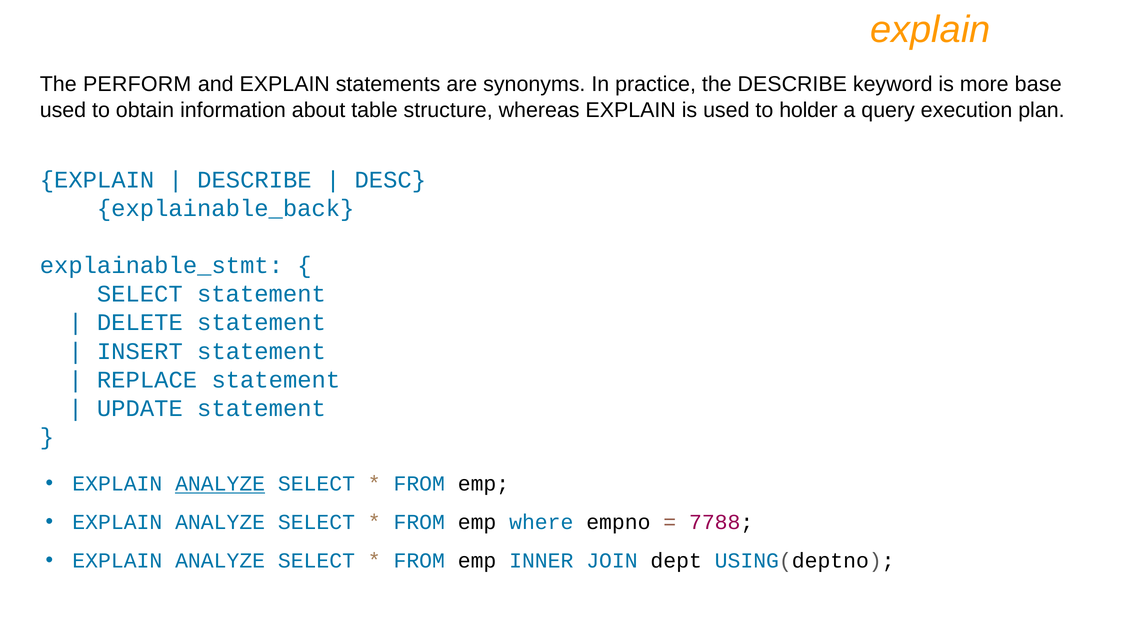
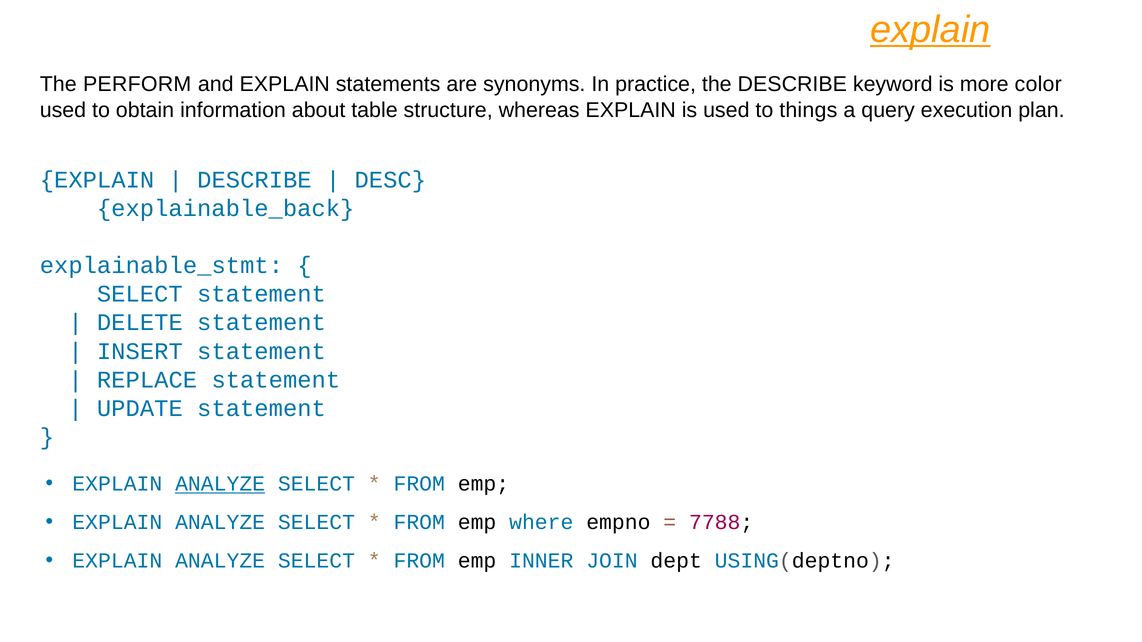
explain at (930, 30) underline: none -> present
base: base -> color
holder: holder -> things
